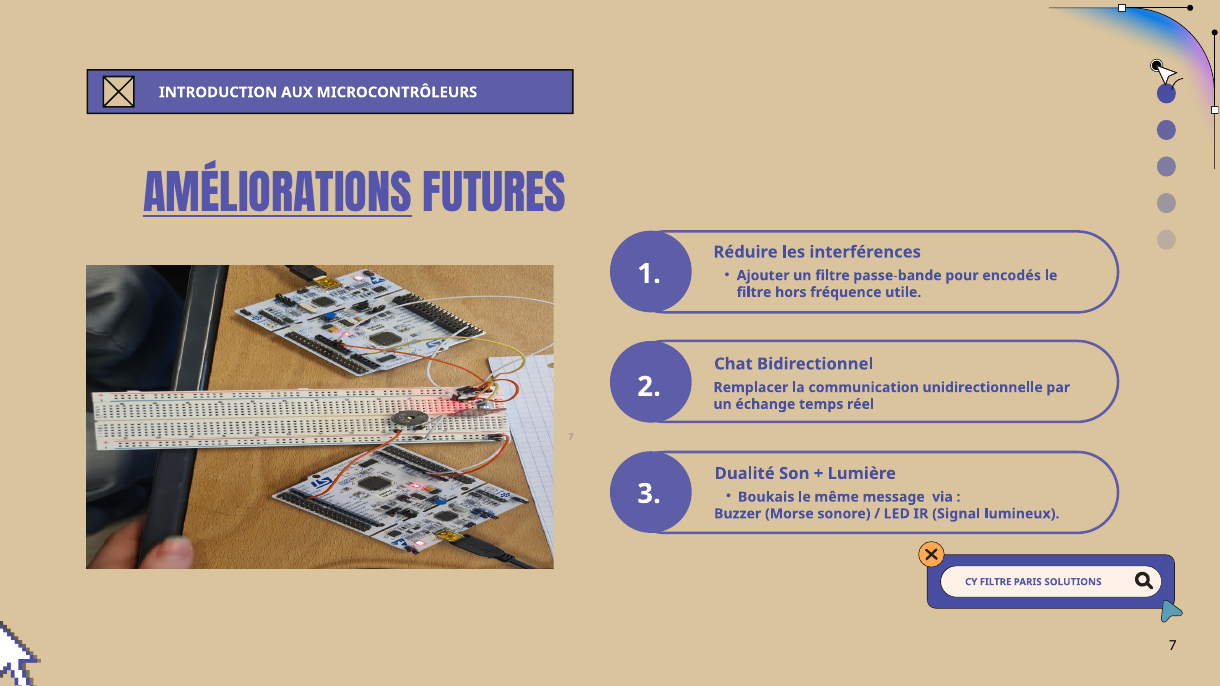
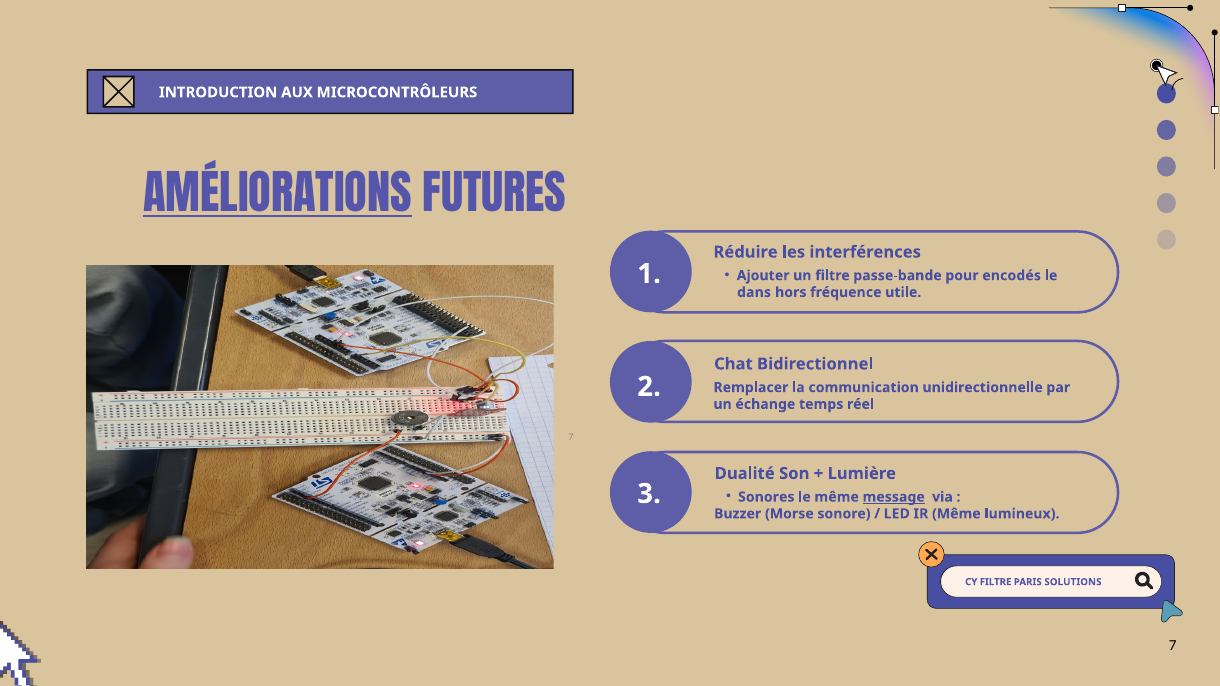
filtre at (754, 292): filtre -> dans
Boukais: Boukais -> Sonores
message underline: none -> present
IR Signal: Signal -> Même
